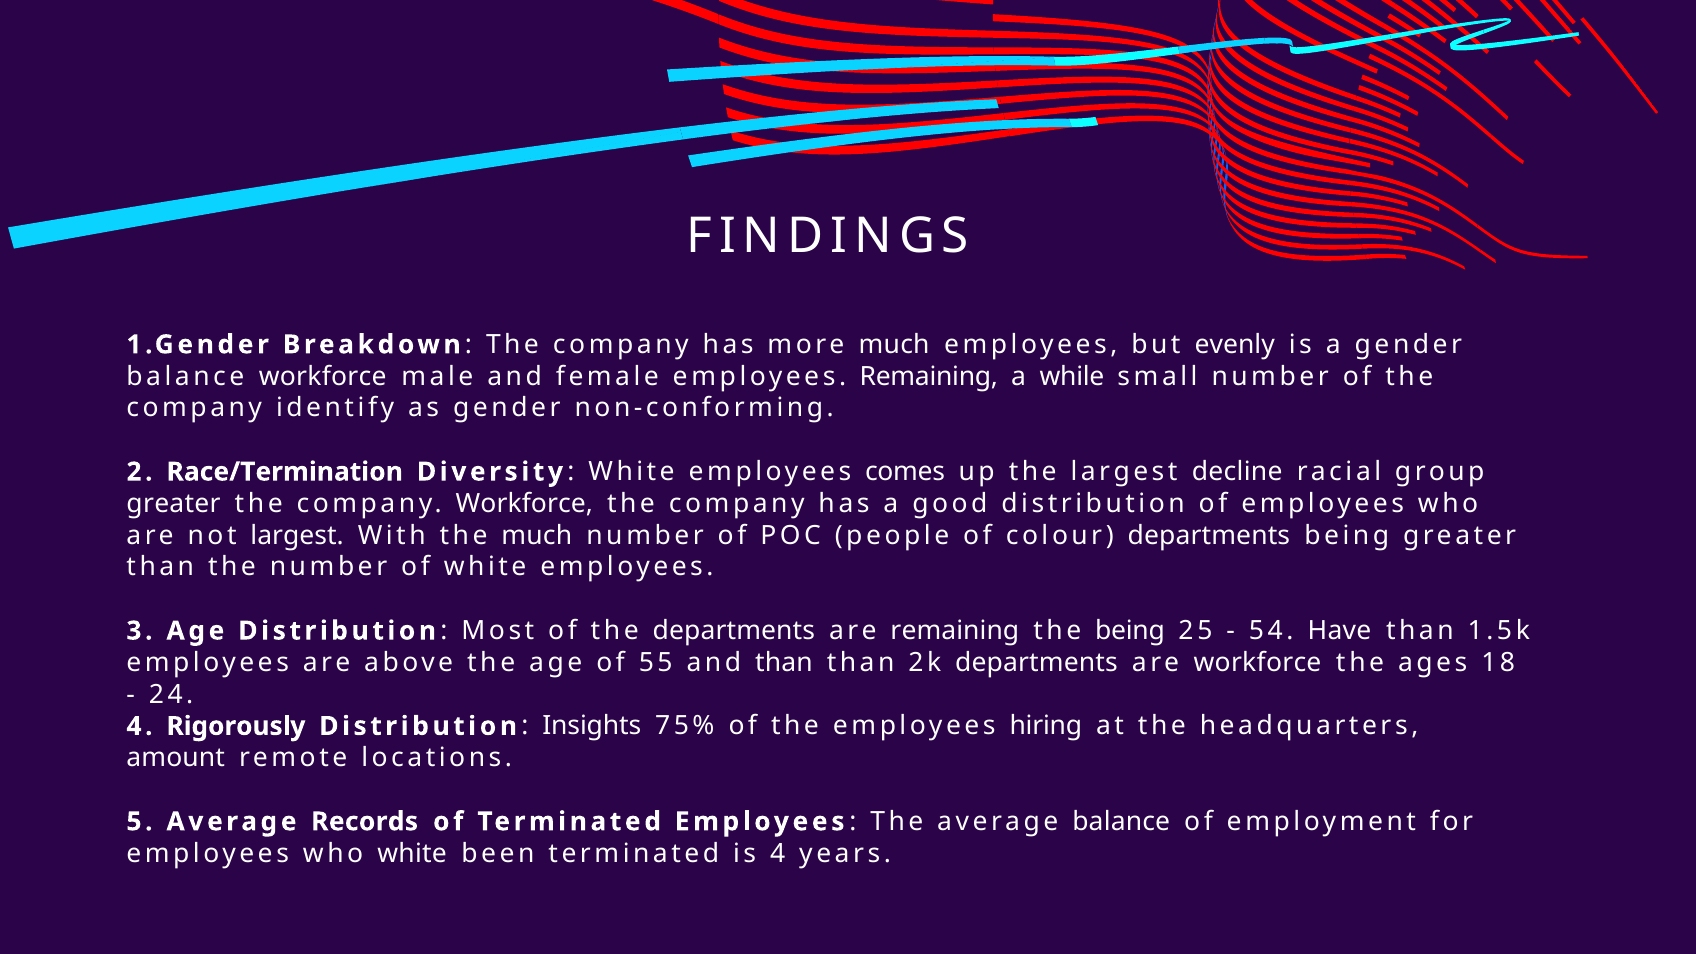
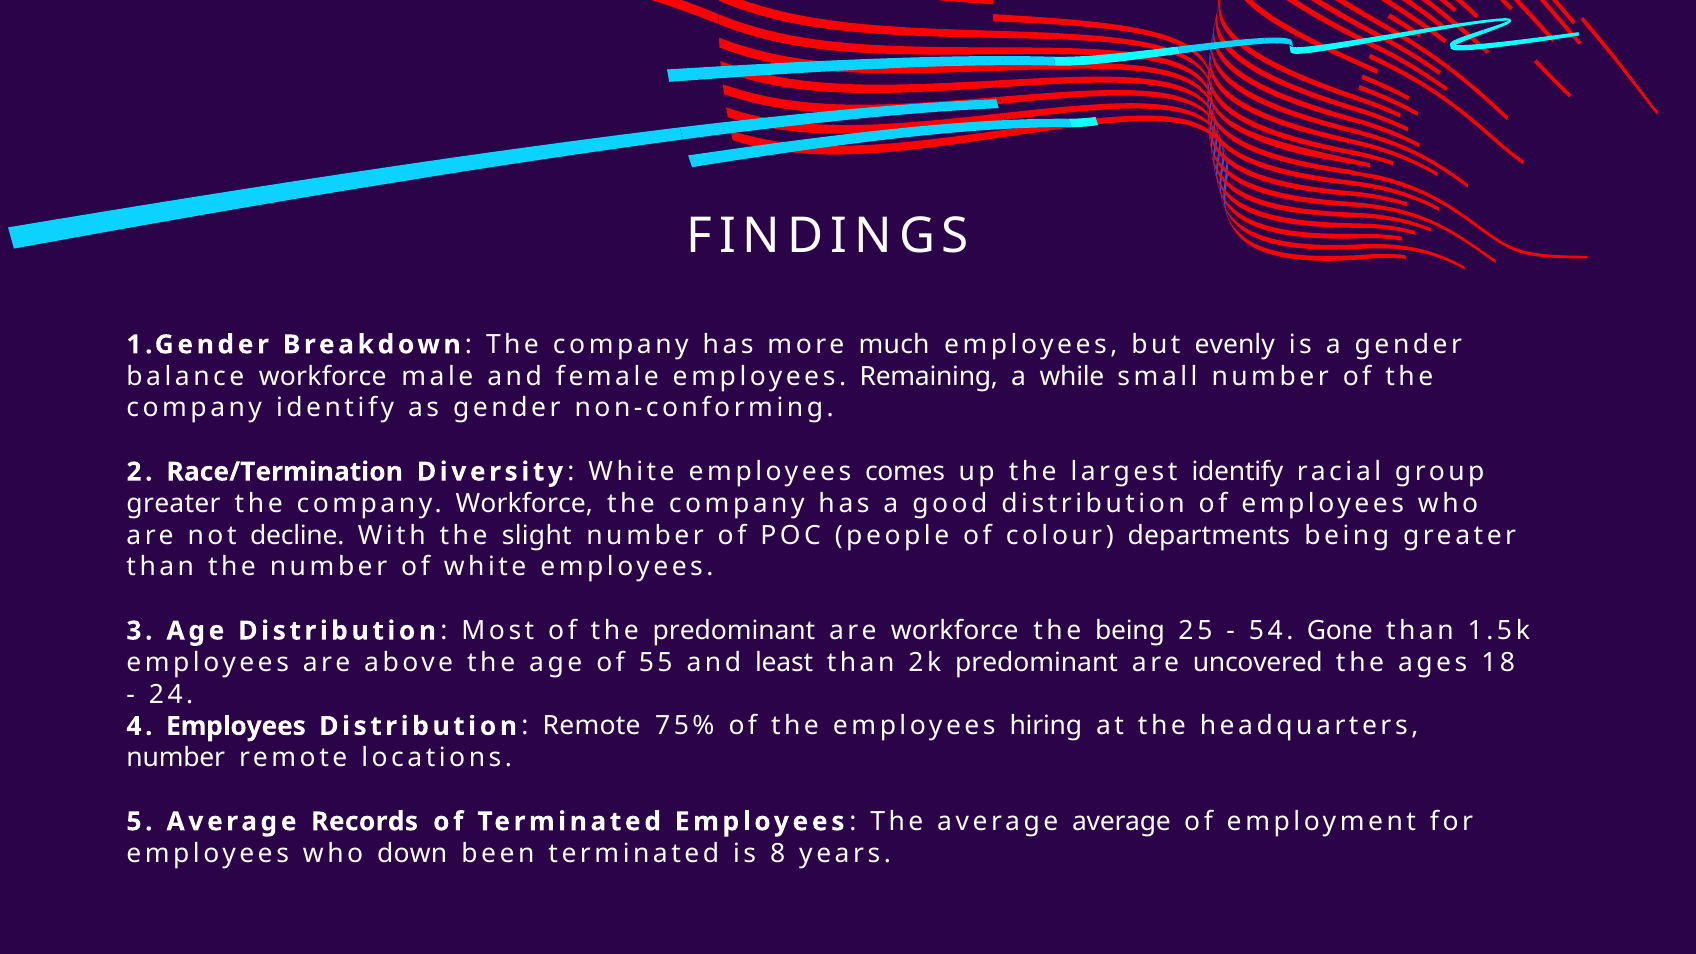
largest decline: decline -> identify
not largest: largest -> decline
the much: much -> slight
the departments: departments -> predominant
are remaining: remaining -> workforce
Have: Have -> Gone
and than: than -> least
2k departments: departments -> predominant
are workforce: workforce -> uncovered
4 Rigorously: Rigorously -> Employees
Distribution Insights: Insights -> Remote
amount at (176, 758): amount -> number
average balance: balance -> average
who white: white -> down
is 4: 4 -> 8
